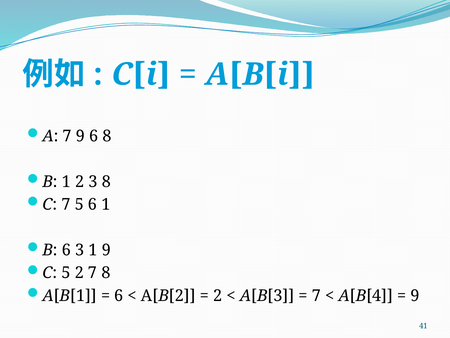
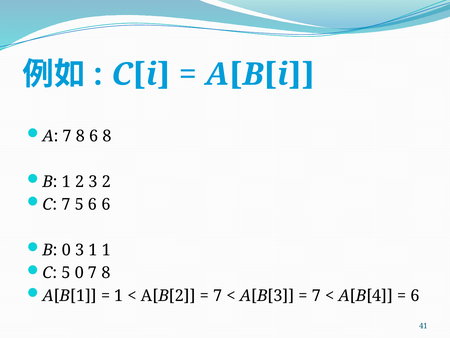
A 7 9: 9 -> 8
3 8: 8 -> 2
6 1: 1 -> 6
B 6: 6 -> 0
1 9: 9 -> 1
5 2: 2 -> 0
6 at (119, 295): 6 -> 1
2 at (218, 295): 2 -> 7
9 at (415, 295): 9 -> 6
